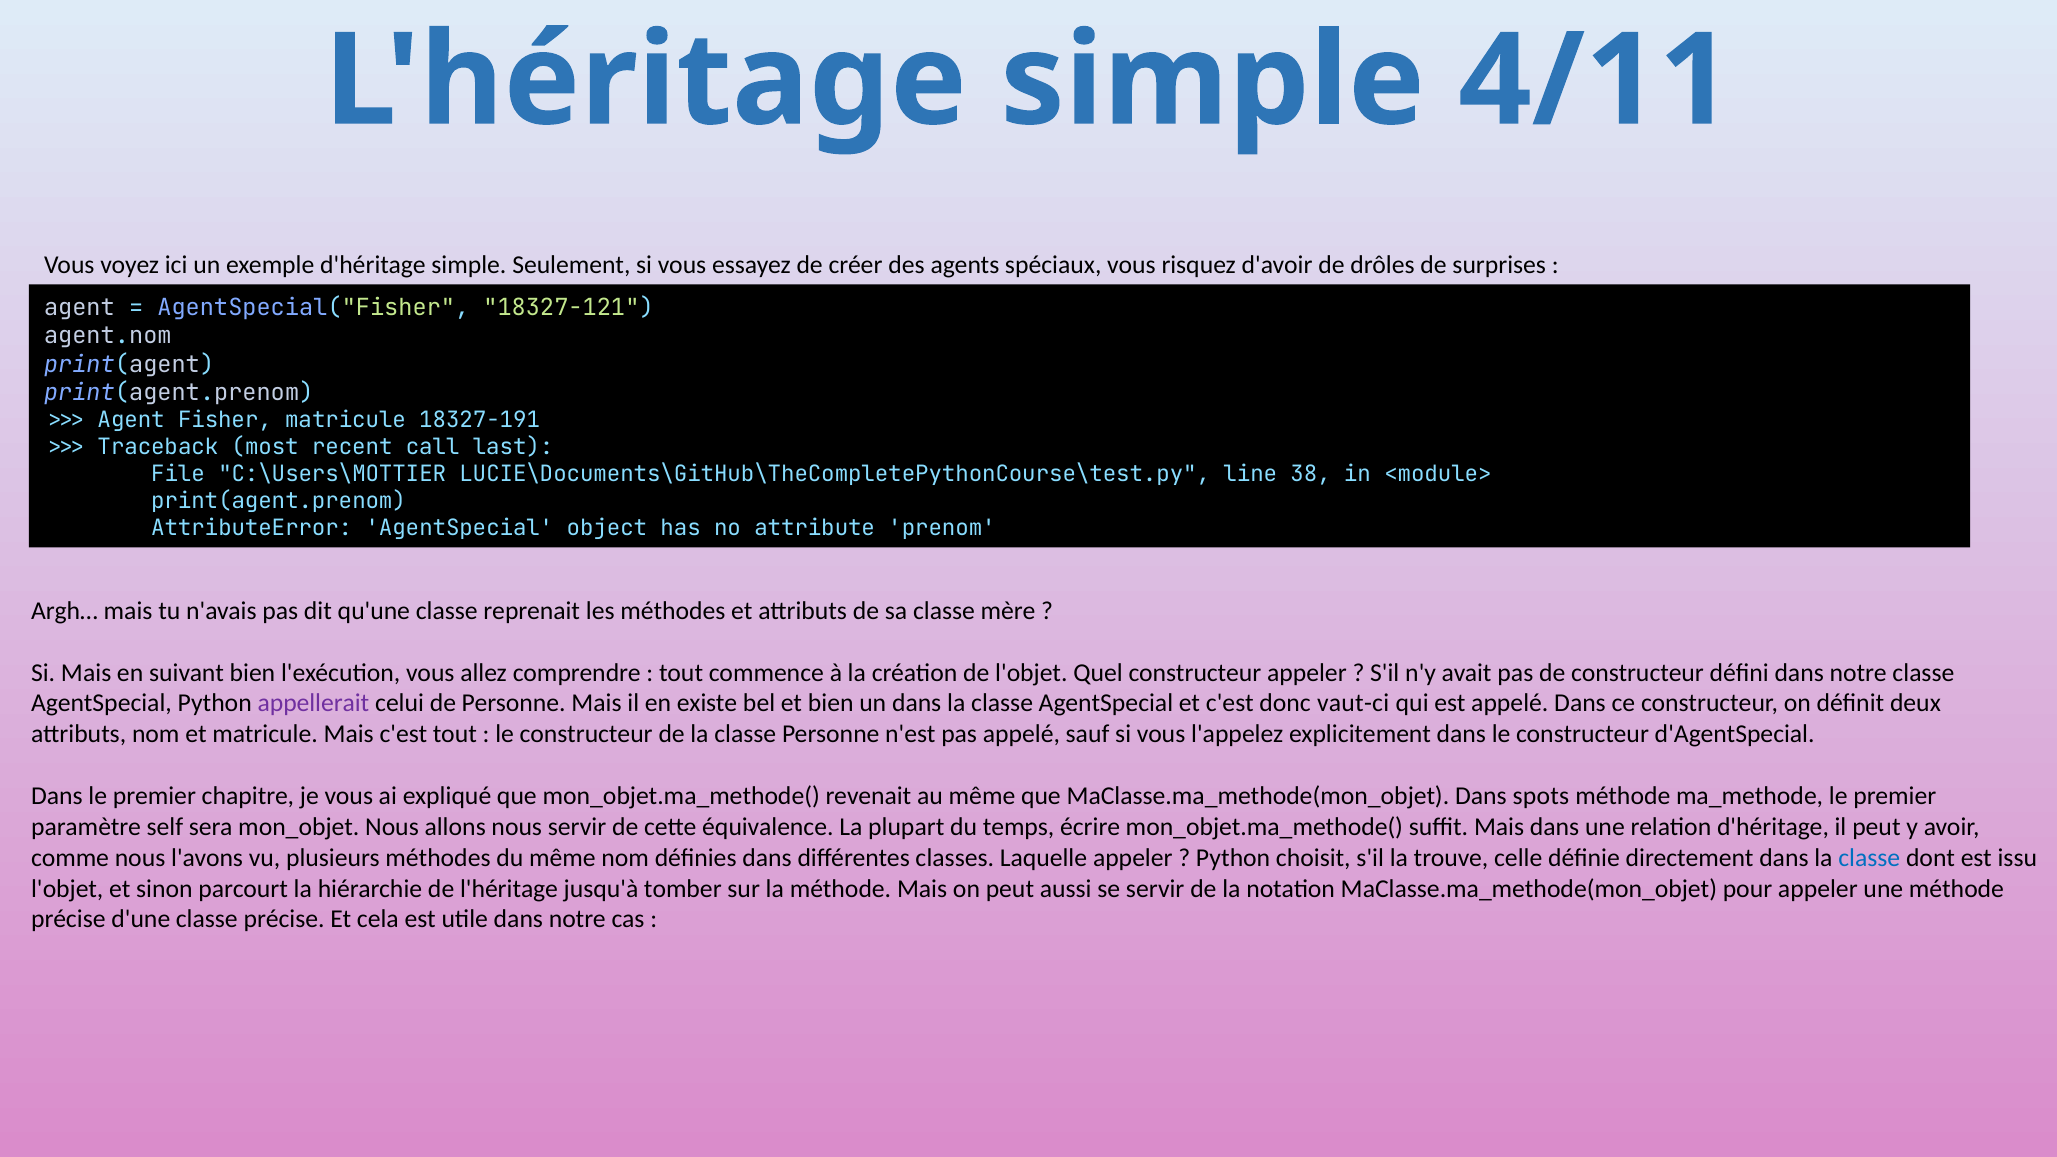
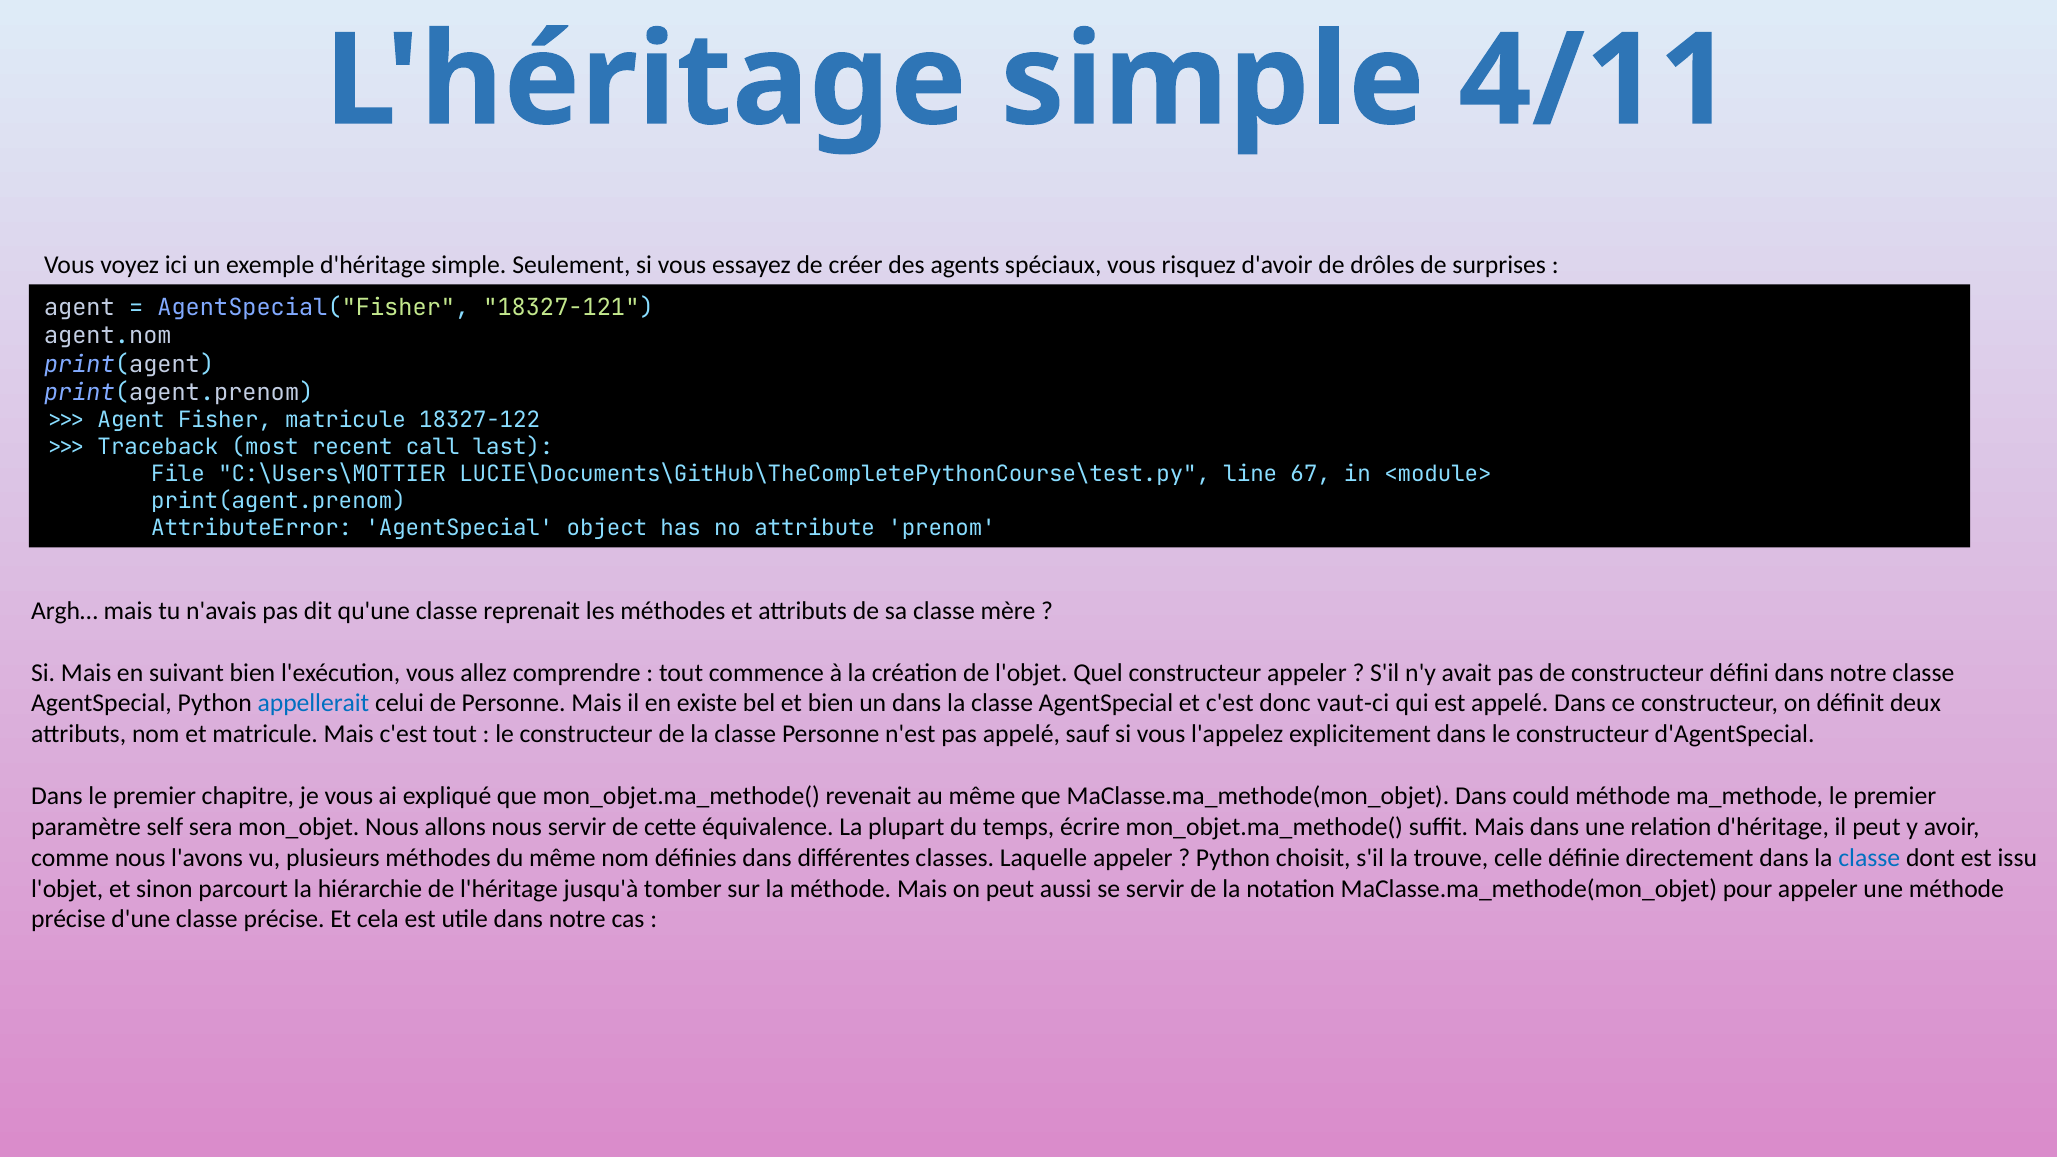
18327-191: 18327-191 -> 18327-122
38: 38 -> 67
appellerait colour: purple -> blue
spots: spots -> could
